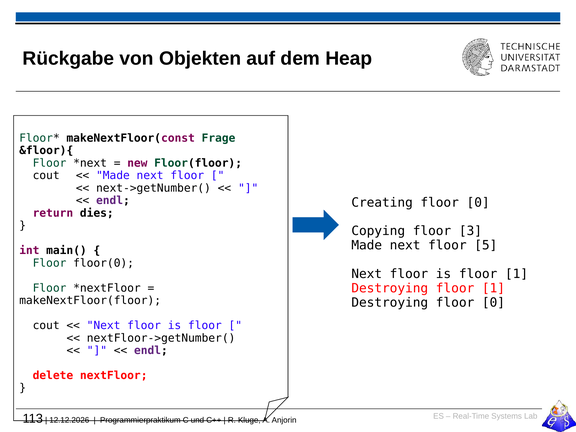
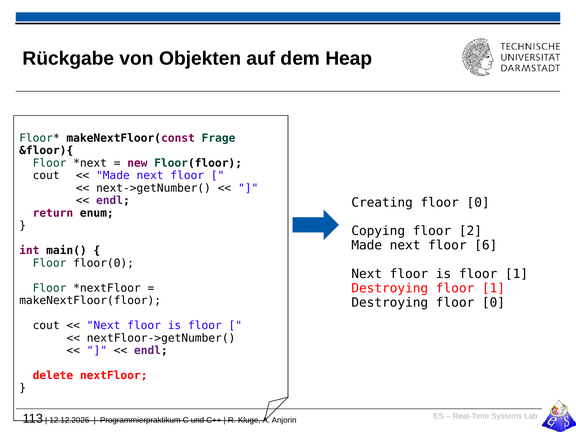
dies: dies -> enum
3: 3 -> 2
5: 5 -> 6
